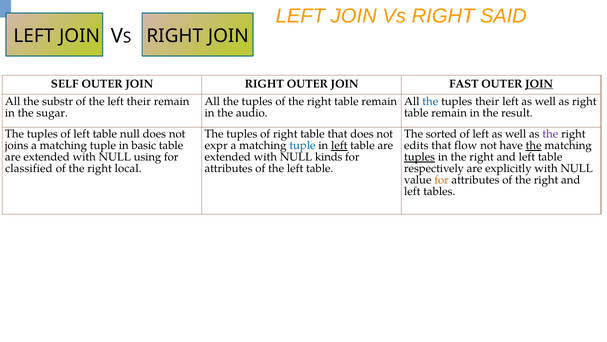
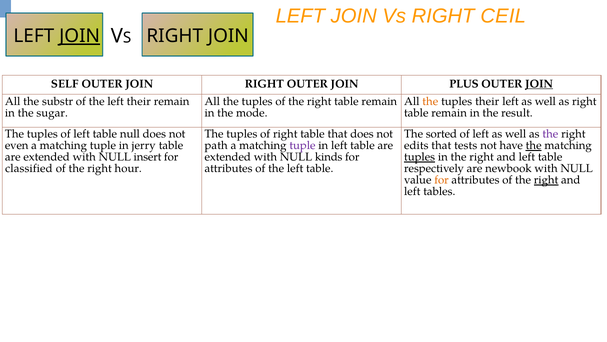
SAID: SAID -> CEIL
JOIN at (80, 36) underline: none -> present
FAST: FAST -> PLUS
the at (430, 101) colour: blue -> orange
audio: audio -> mode
joins: joins -> even
basic: basic -> jerry
expr: expr -> path
tuple at (302, 145) colour: blue -> purple
left at (339, 145) underline: present -> none
flow: flow -> tests
using: using -> insert
local: local -> hour
explicitly: explicitly -> newbook
right at (546, 180) underline: none -> present
